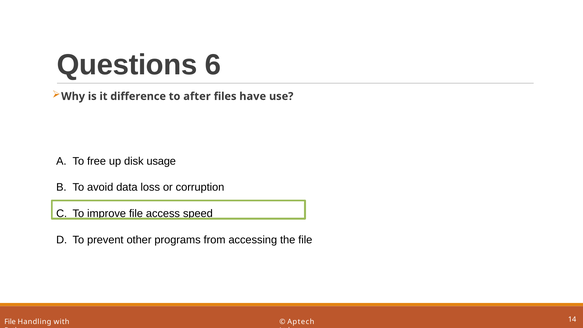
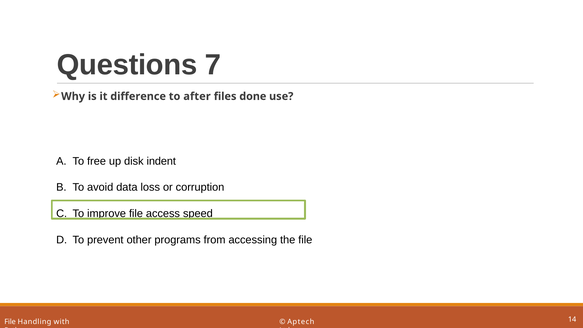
6: 6 -> 7
have: have -> done
usage: usage -> indent
